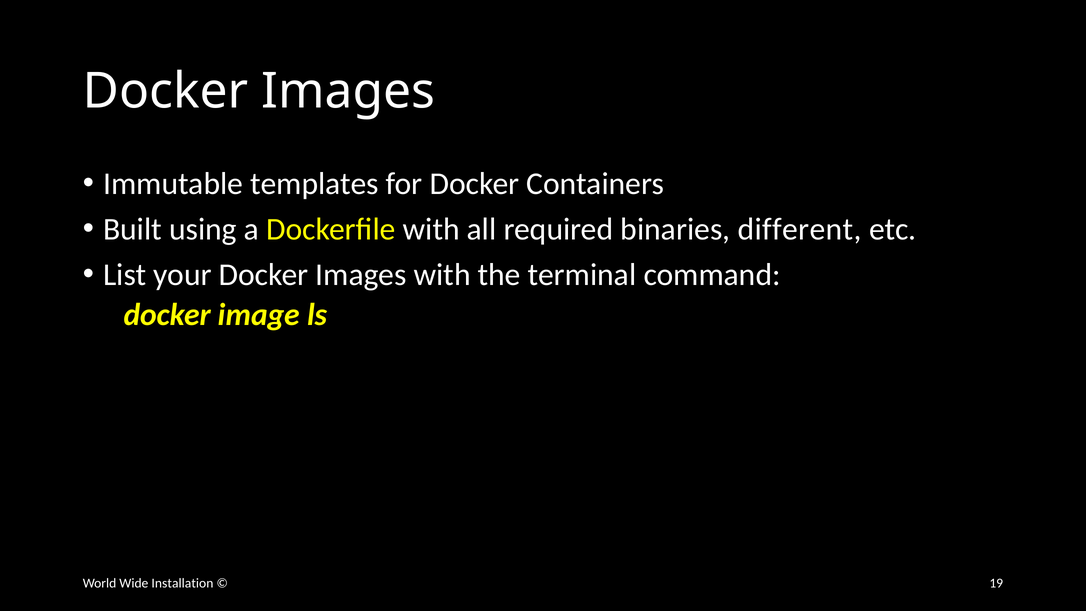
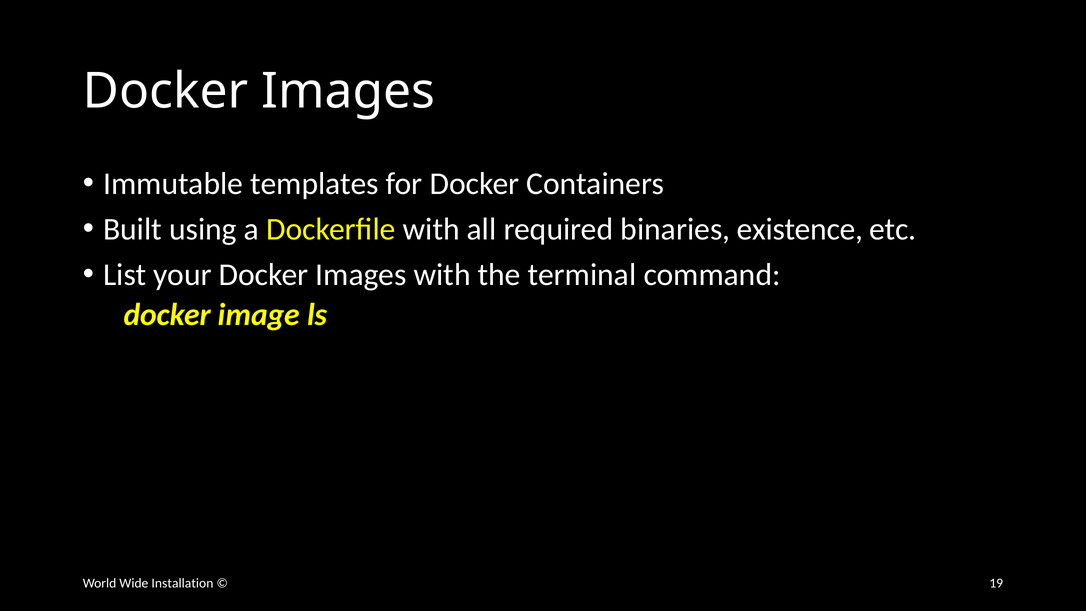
different: different -> existence
